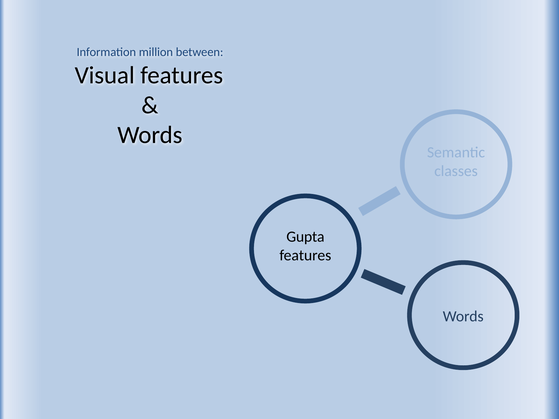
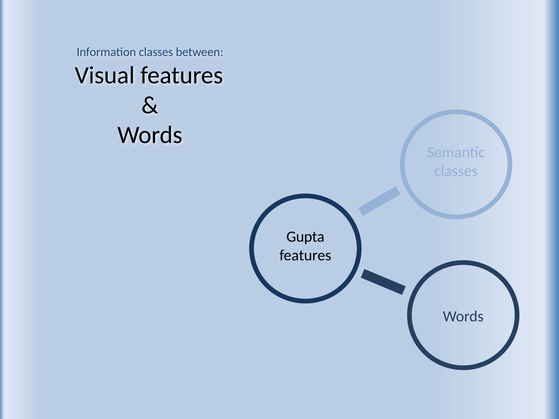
Information million: million -> classes
